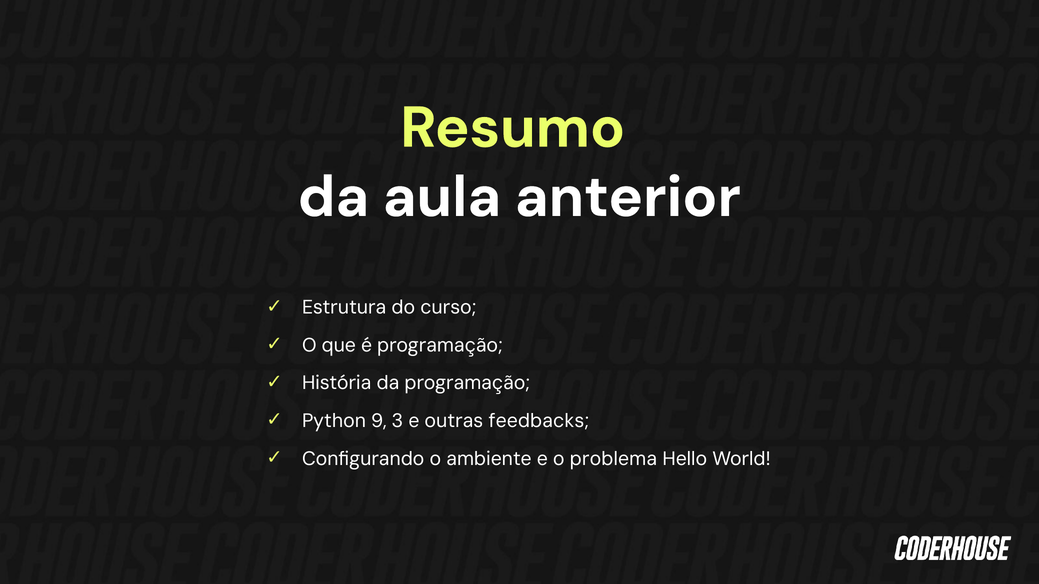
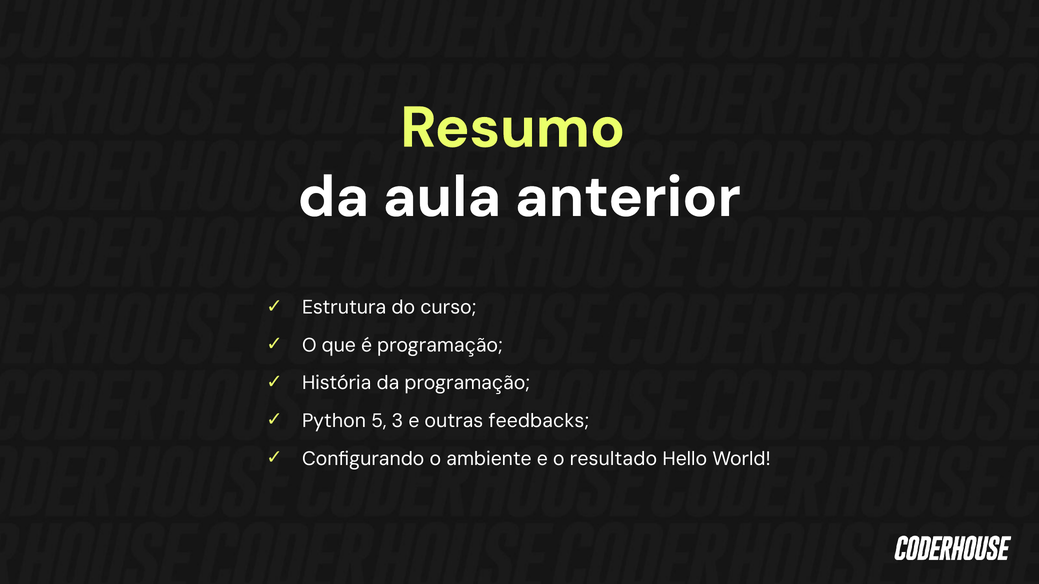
9: 9 -> 5
problema: problema -> resultado
